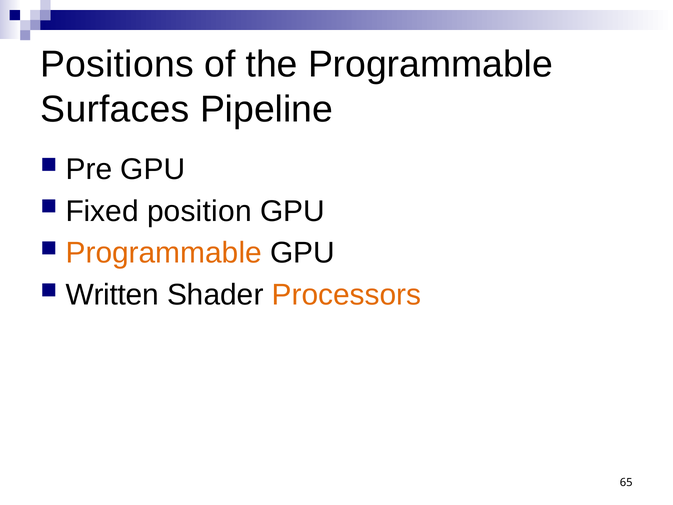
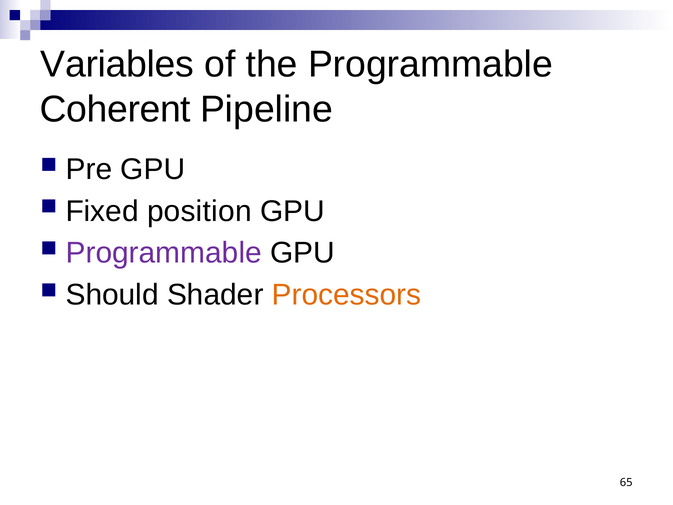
Positions: Positions -> Variables
Surfaces: Surfaces -> Coherent
Programmable at (164, 253) colour: orange -> purple
Written: Written -> Should
